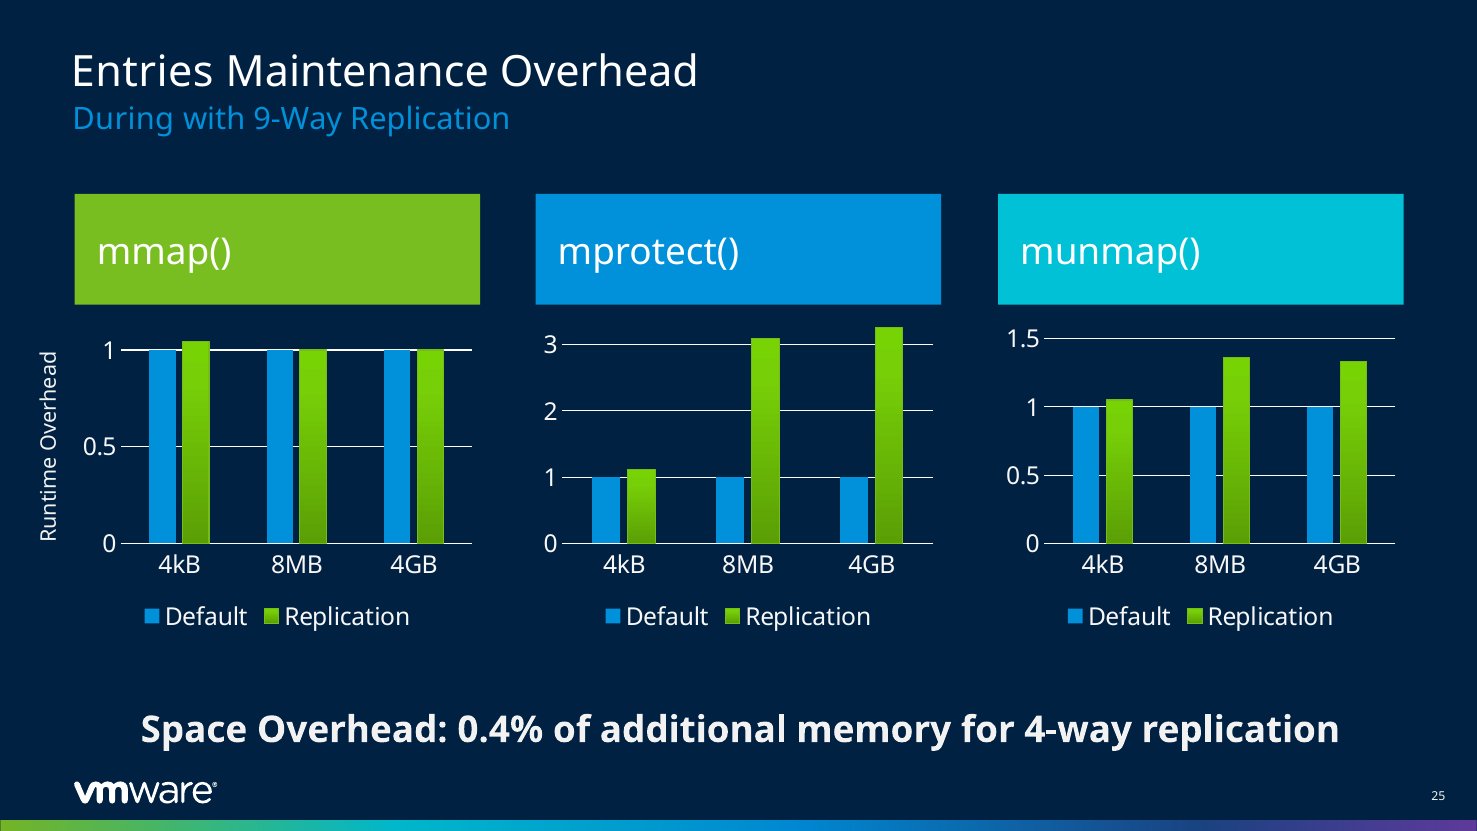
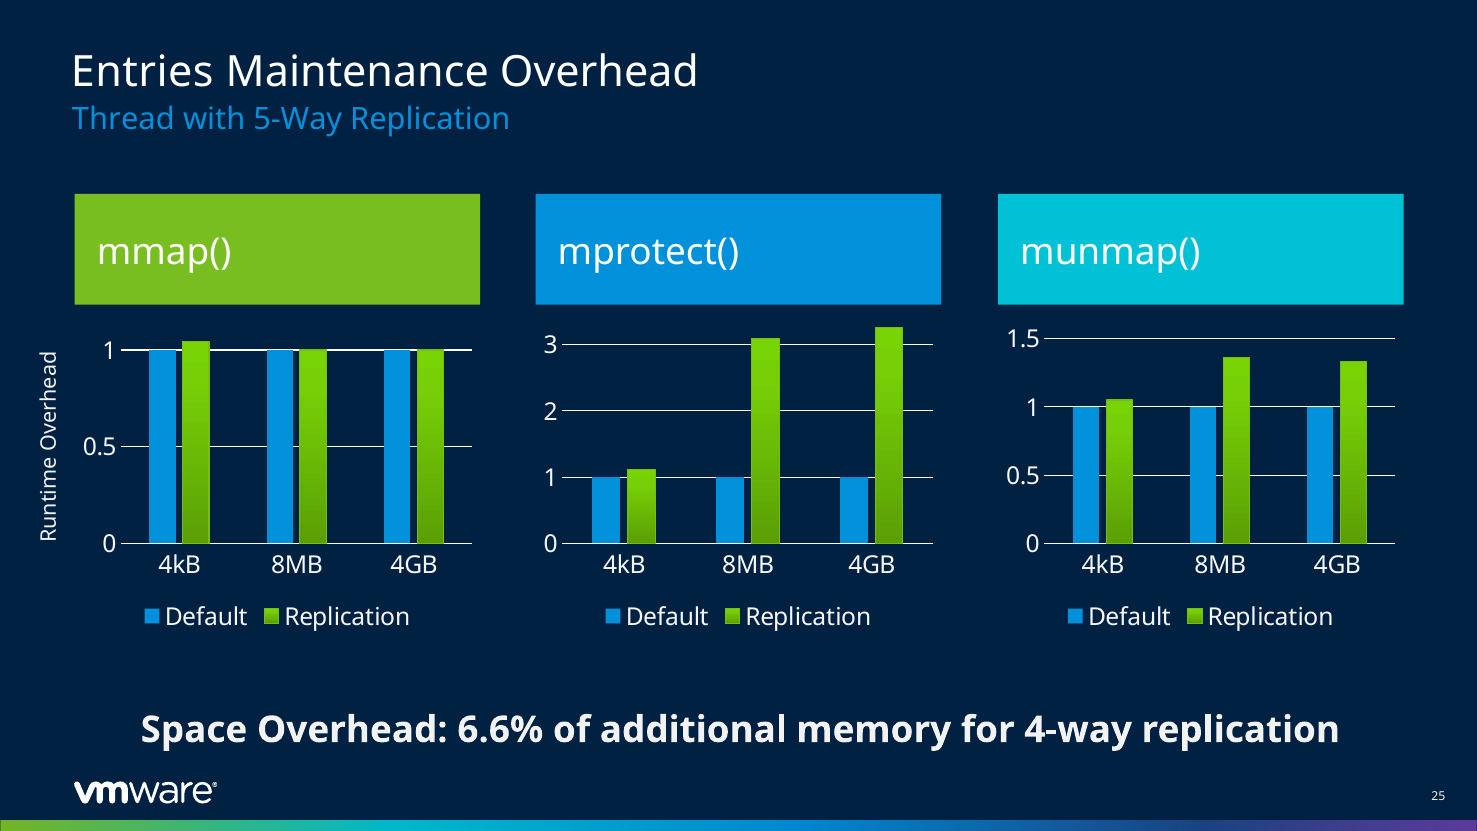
During: During -> Thread
9-Way: 9-Way -> 5-Way
0.4%: 0.4% -> 6.6%
